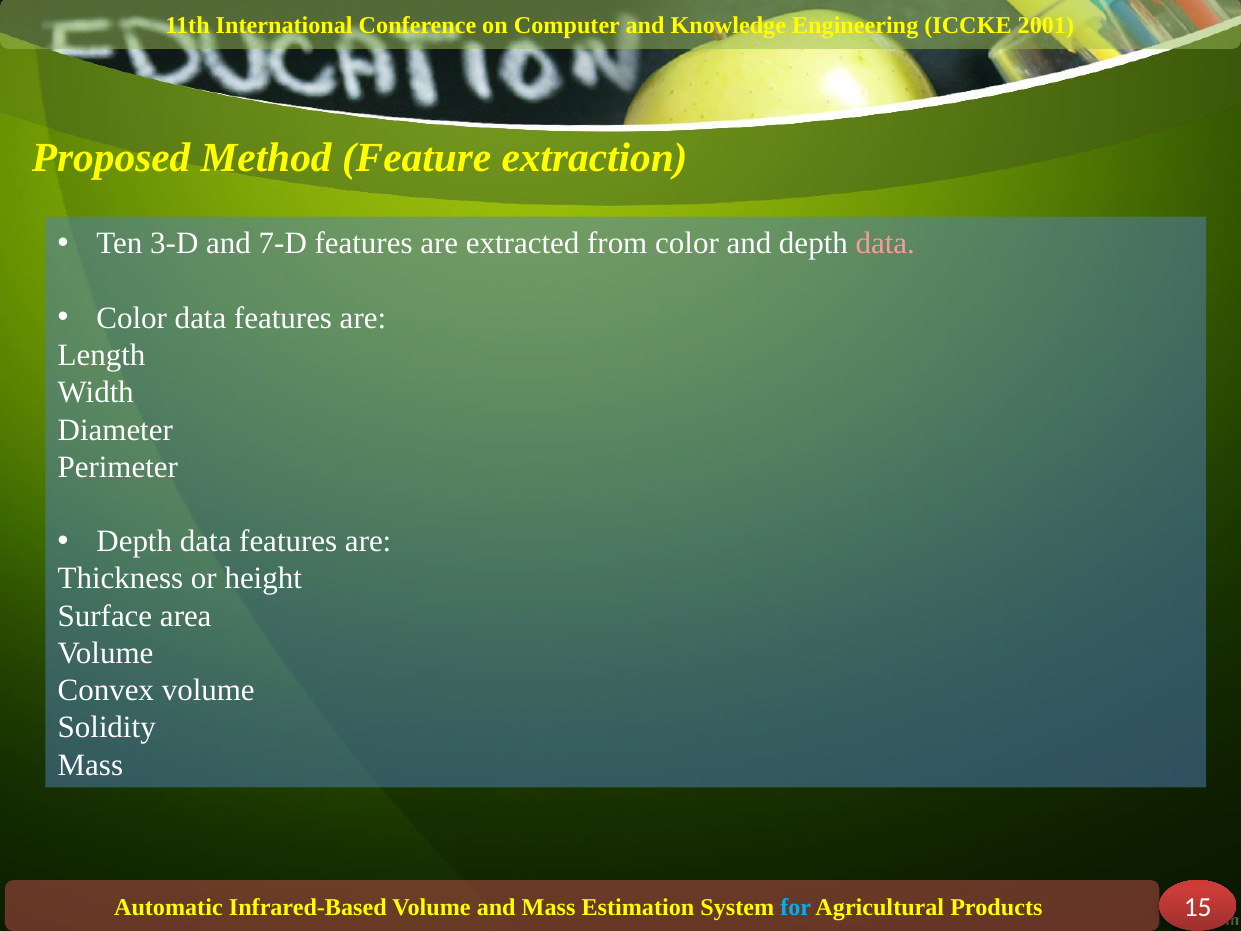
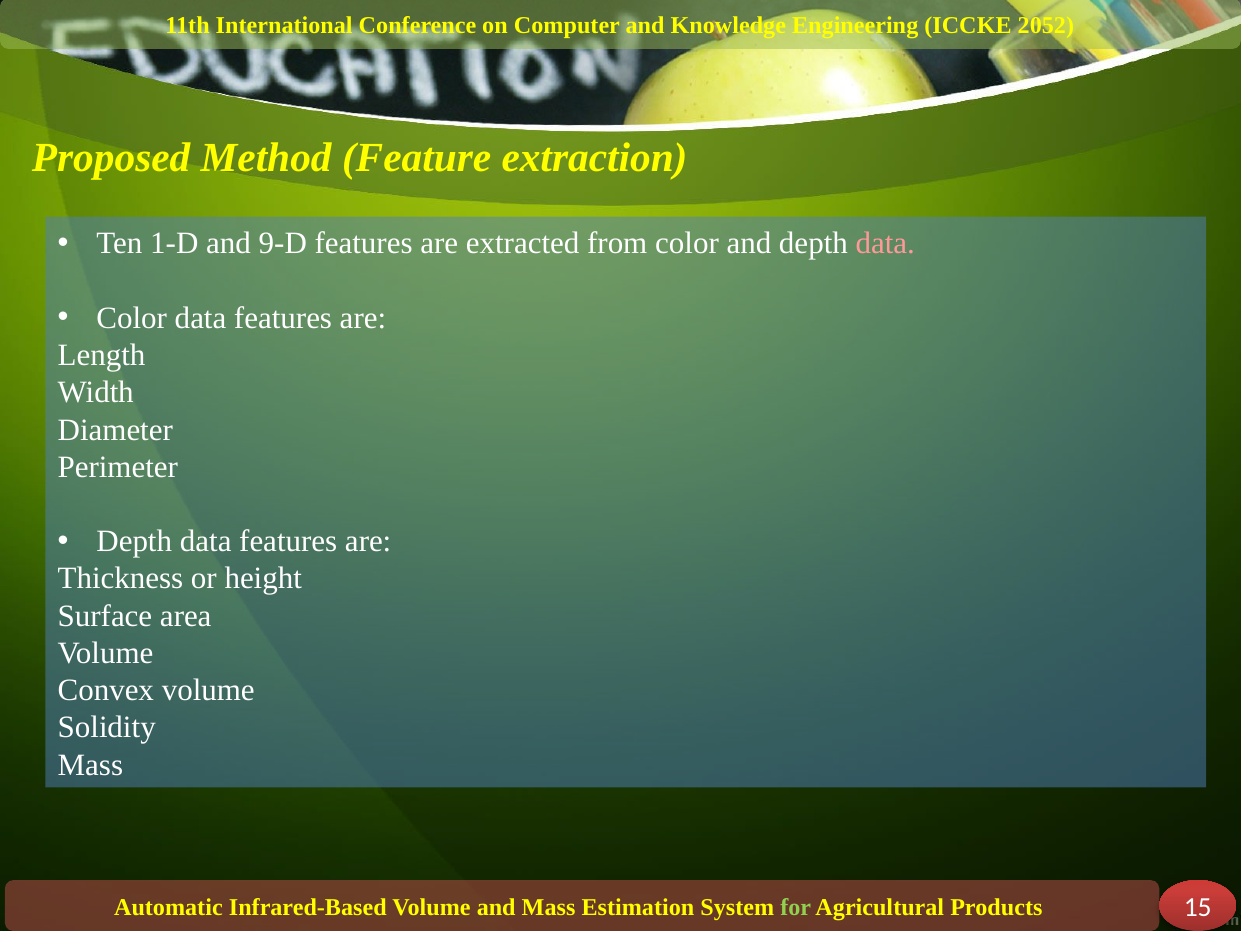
2001: 2001 -> 2052
3-D: 3-D -> 1-D
7-D: 7-D -> 9-D
for colour: light blue -> light green
